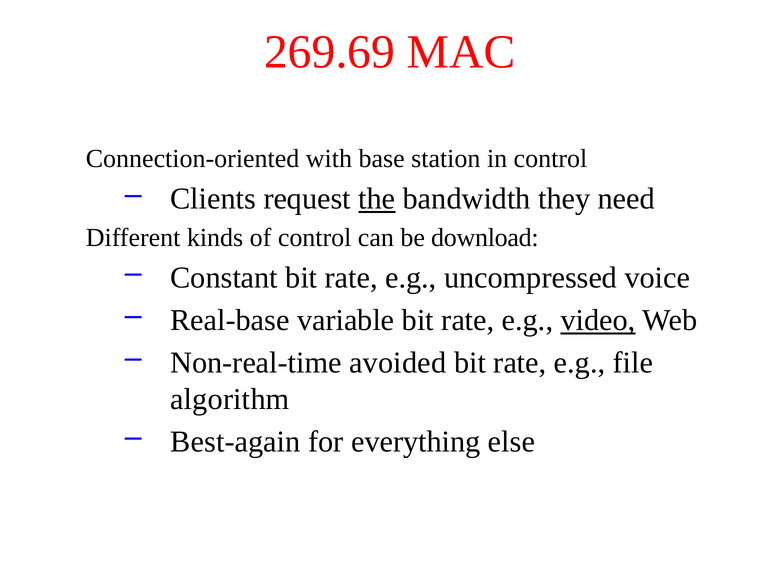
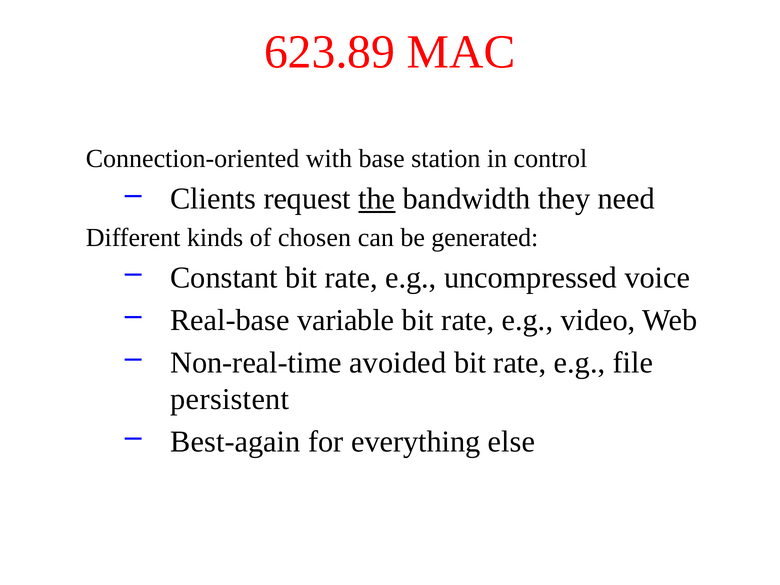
269.69: 269.69 -> 623.89
of control: control -> chosen
download: download -> generated
video underline: present -> none
algorithm: algorithm -> persistent
